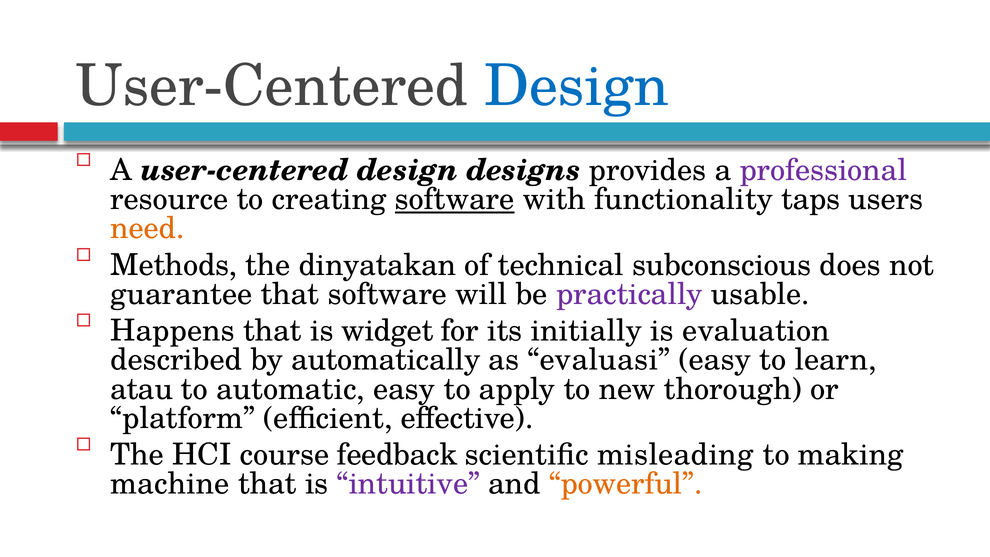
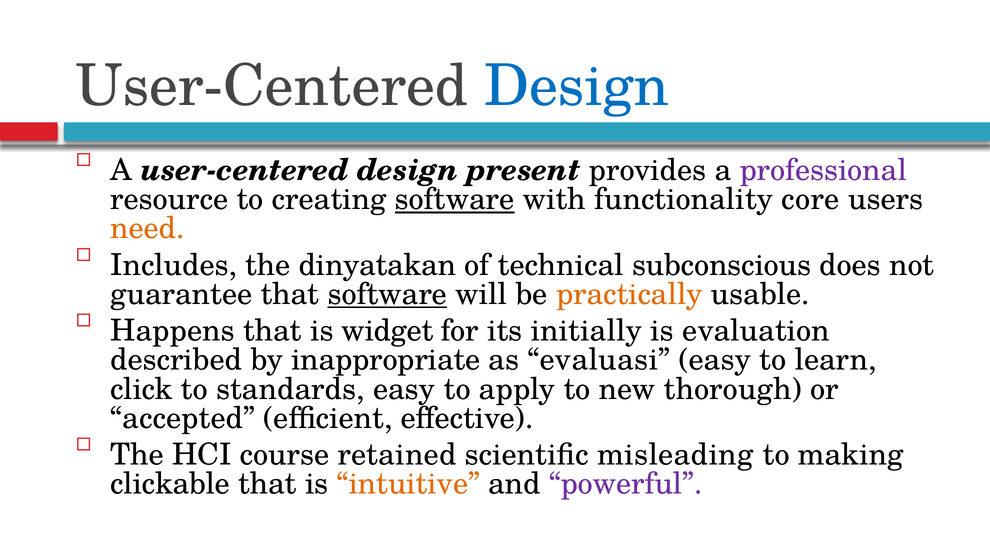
designs: designs -> present
taps: taps -> core
Methods: Methods -> Includes
software at (387, 294) underline: none -> present
practically colour: purple -> orange
automatically: automatically -> inappropriate
atau: atau -> click
automatic: automatic -> standards
platform: platform -> accepted
feedback: feedback -> retained
machine: machine -> clickable
intuitive colour: purple -> orange
powerful colour: orange -> purple
